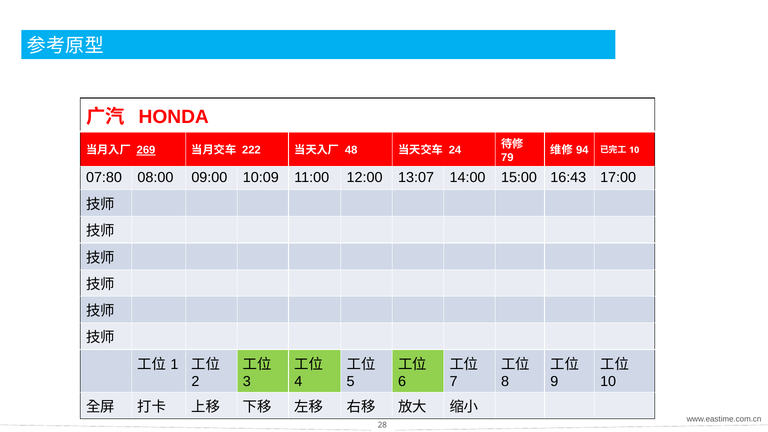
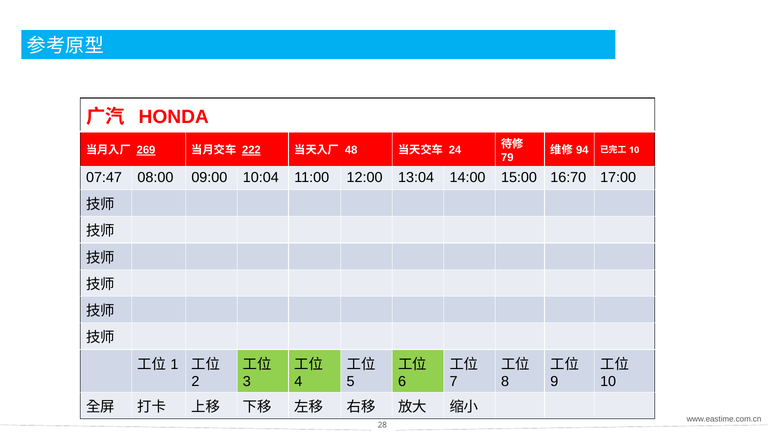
222 underline: none -> present
07:80: 07:80 -> 07:47
10:09: 10:09 -> 10:04
13:07: 13:07 -> 13:04
16:43: 16:43 -> 16:70
